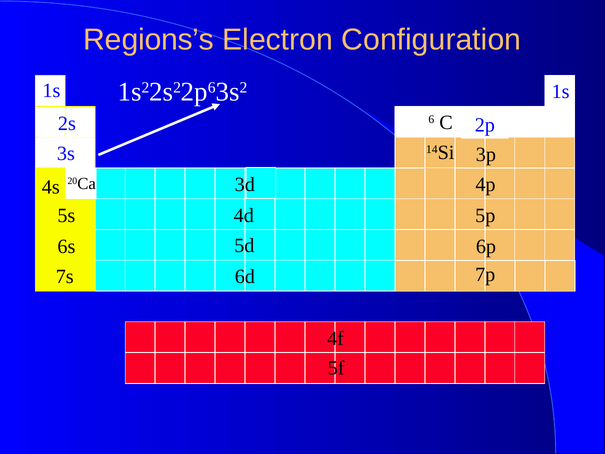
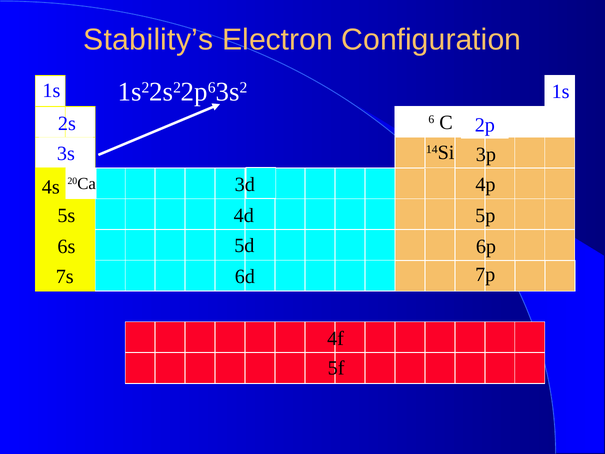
Regions’s: Regions’s -> Stability’s
